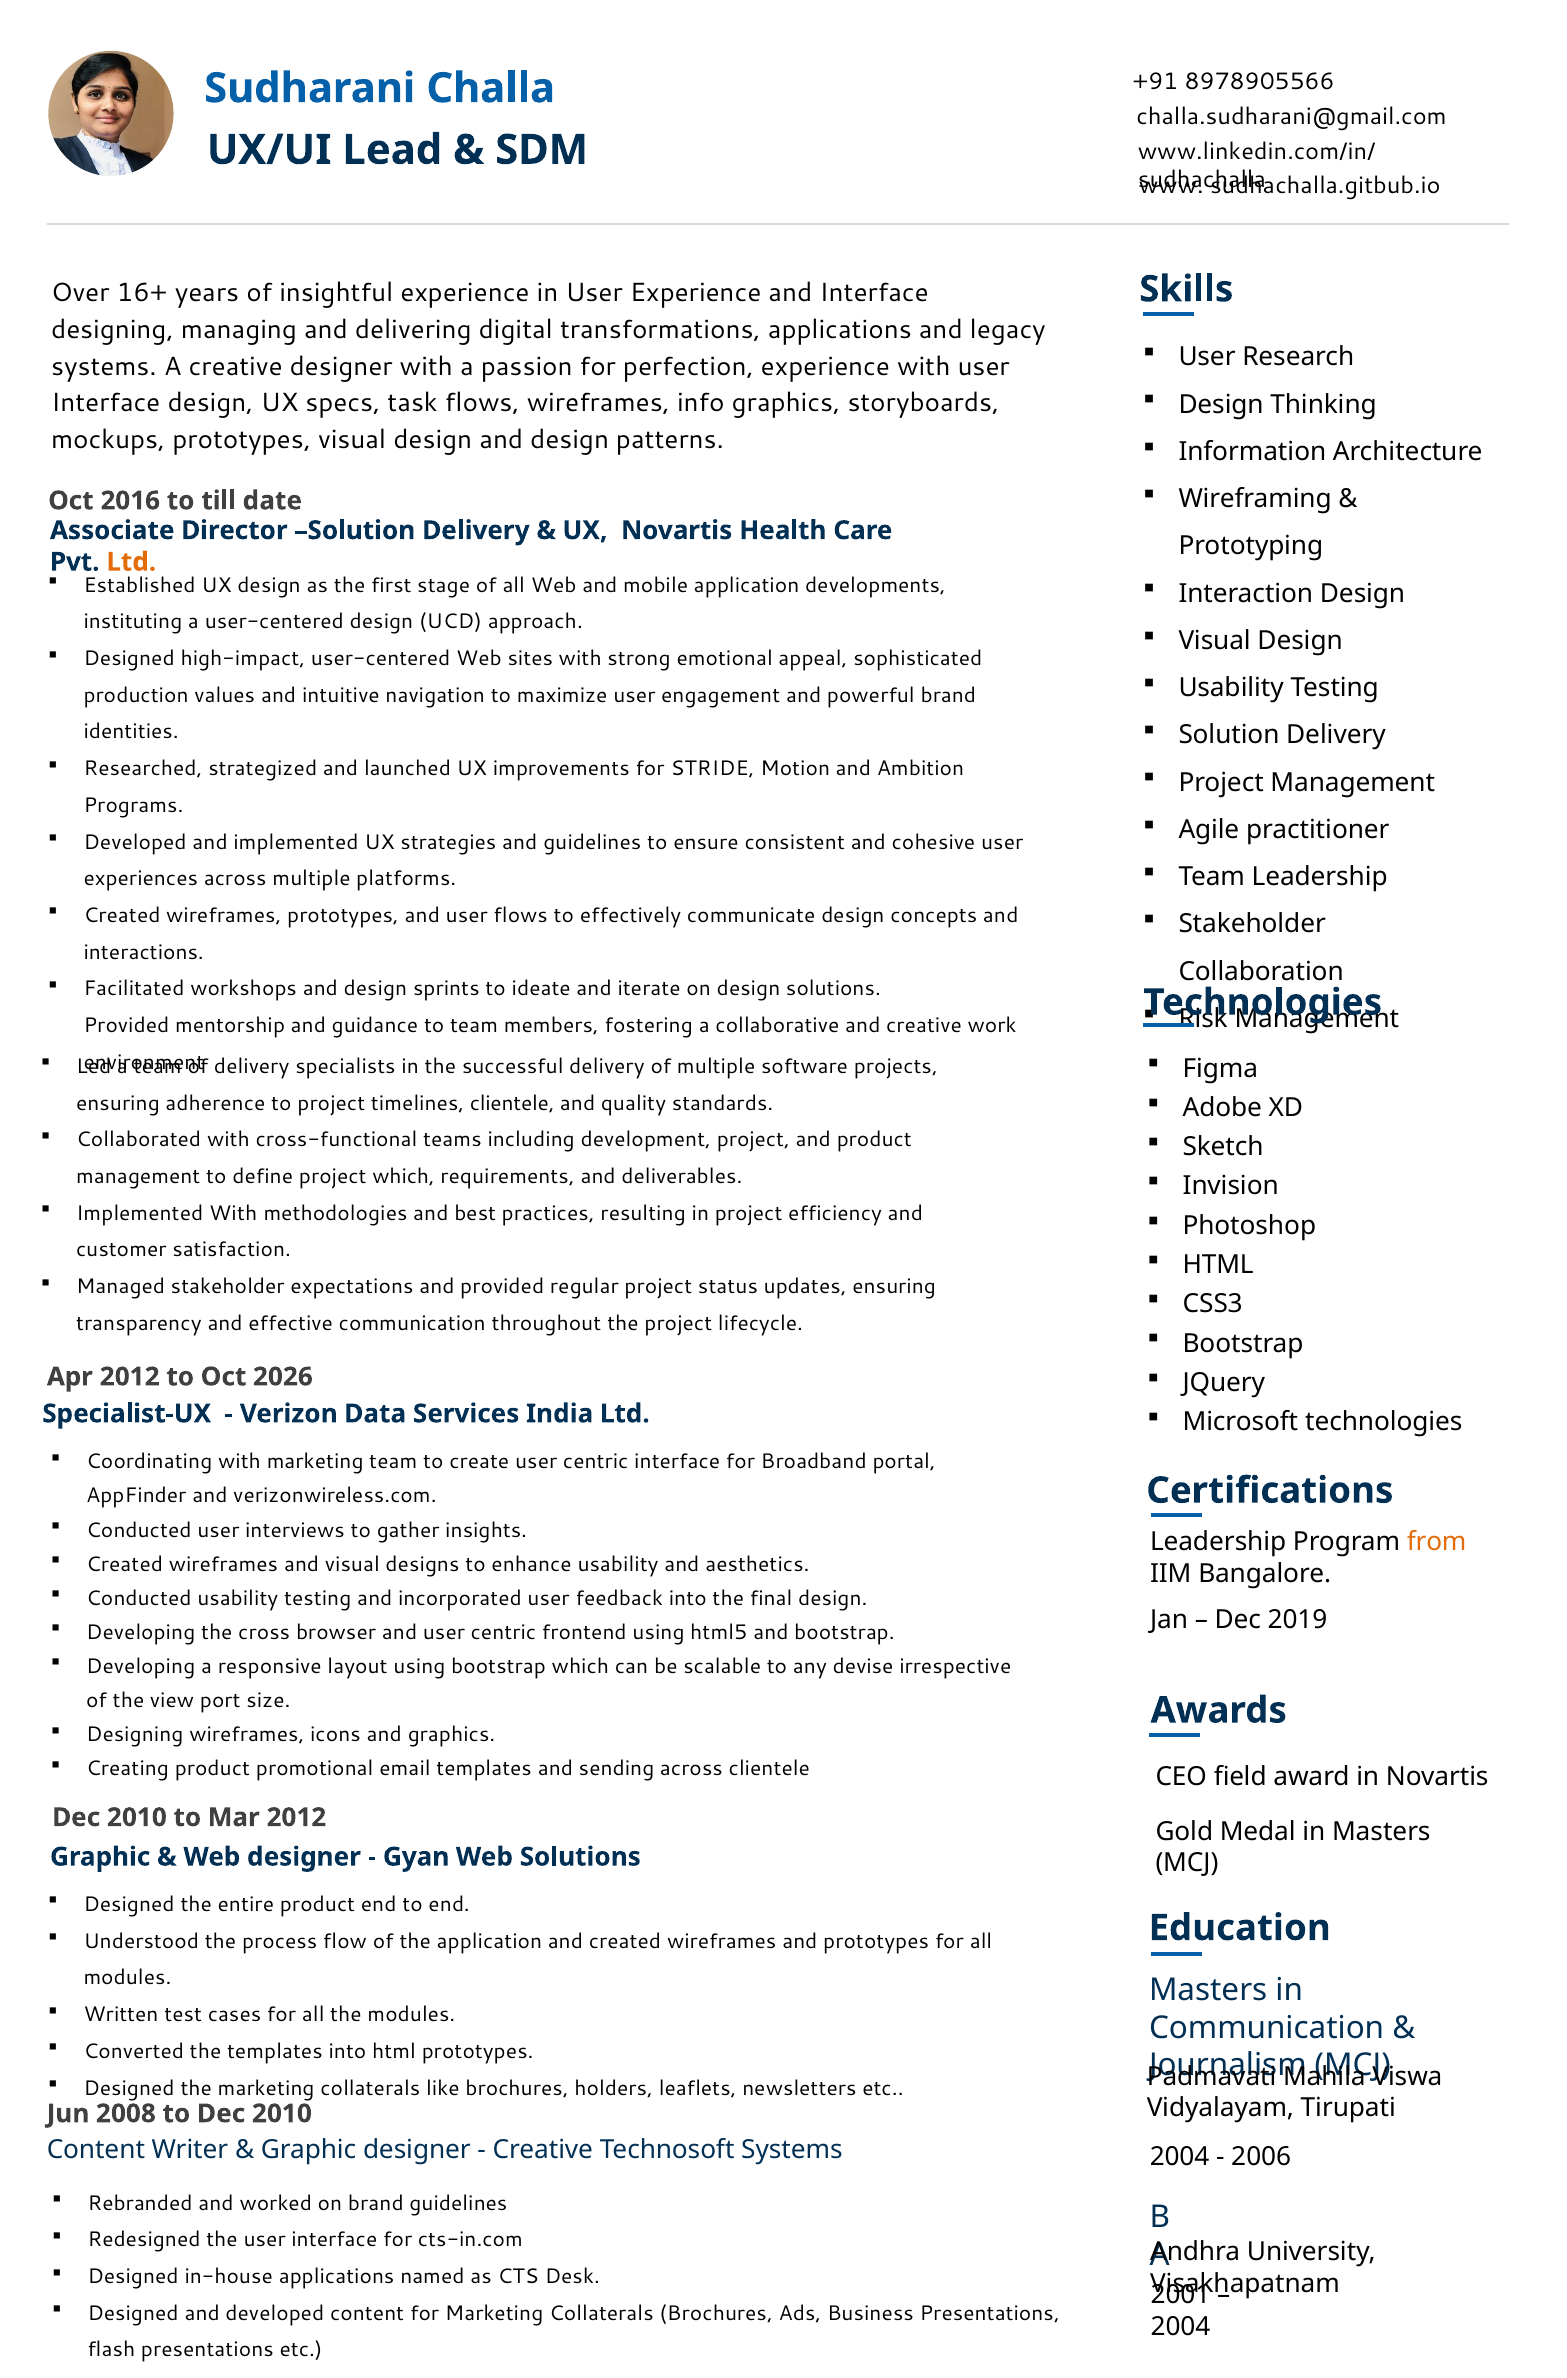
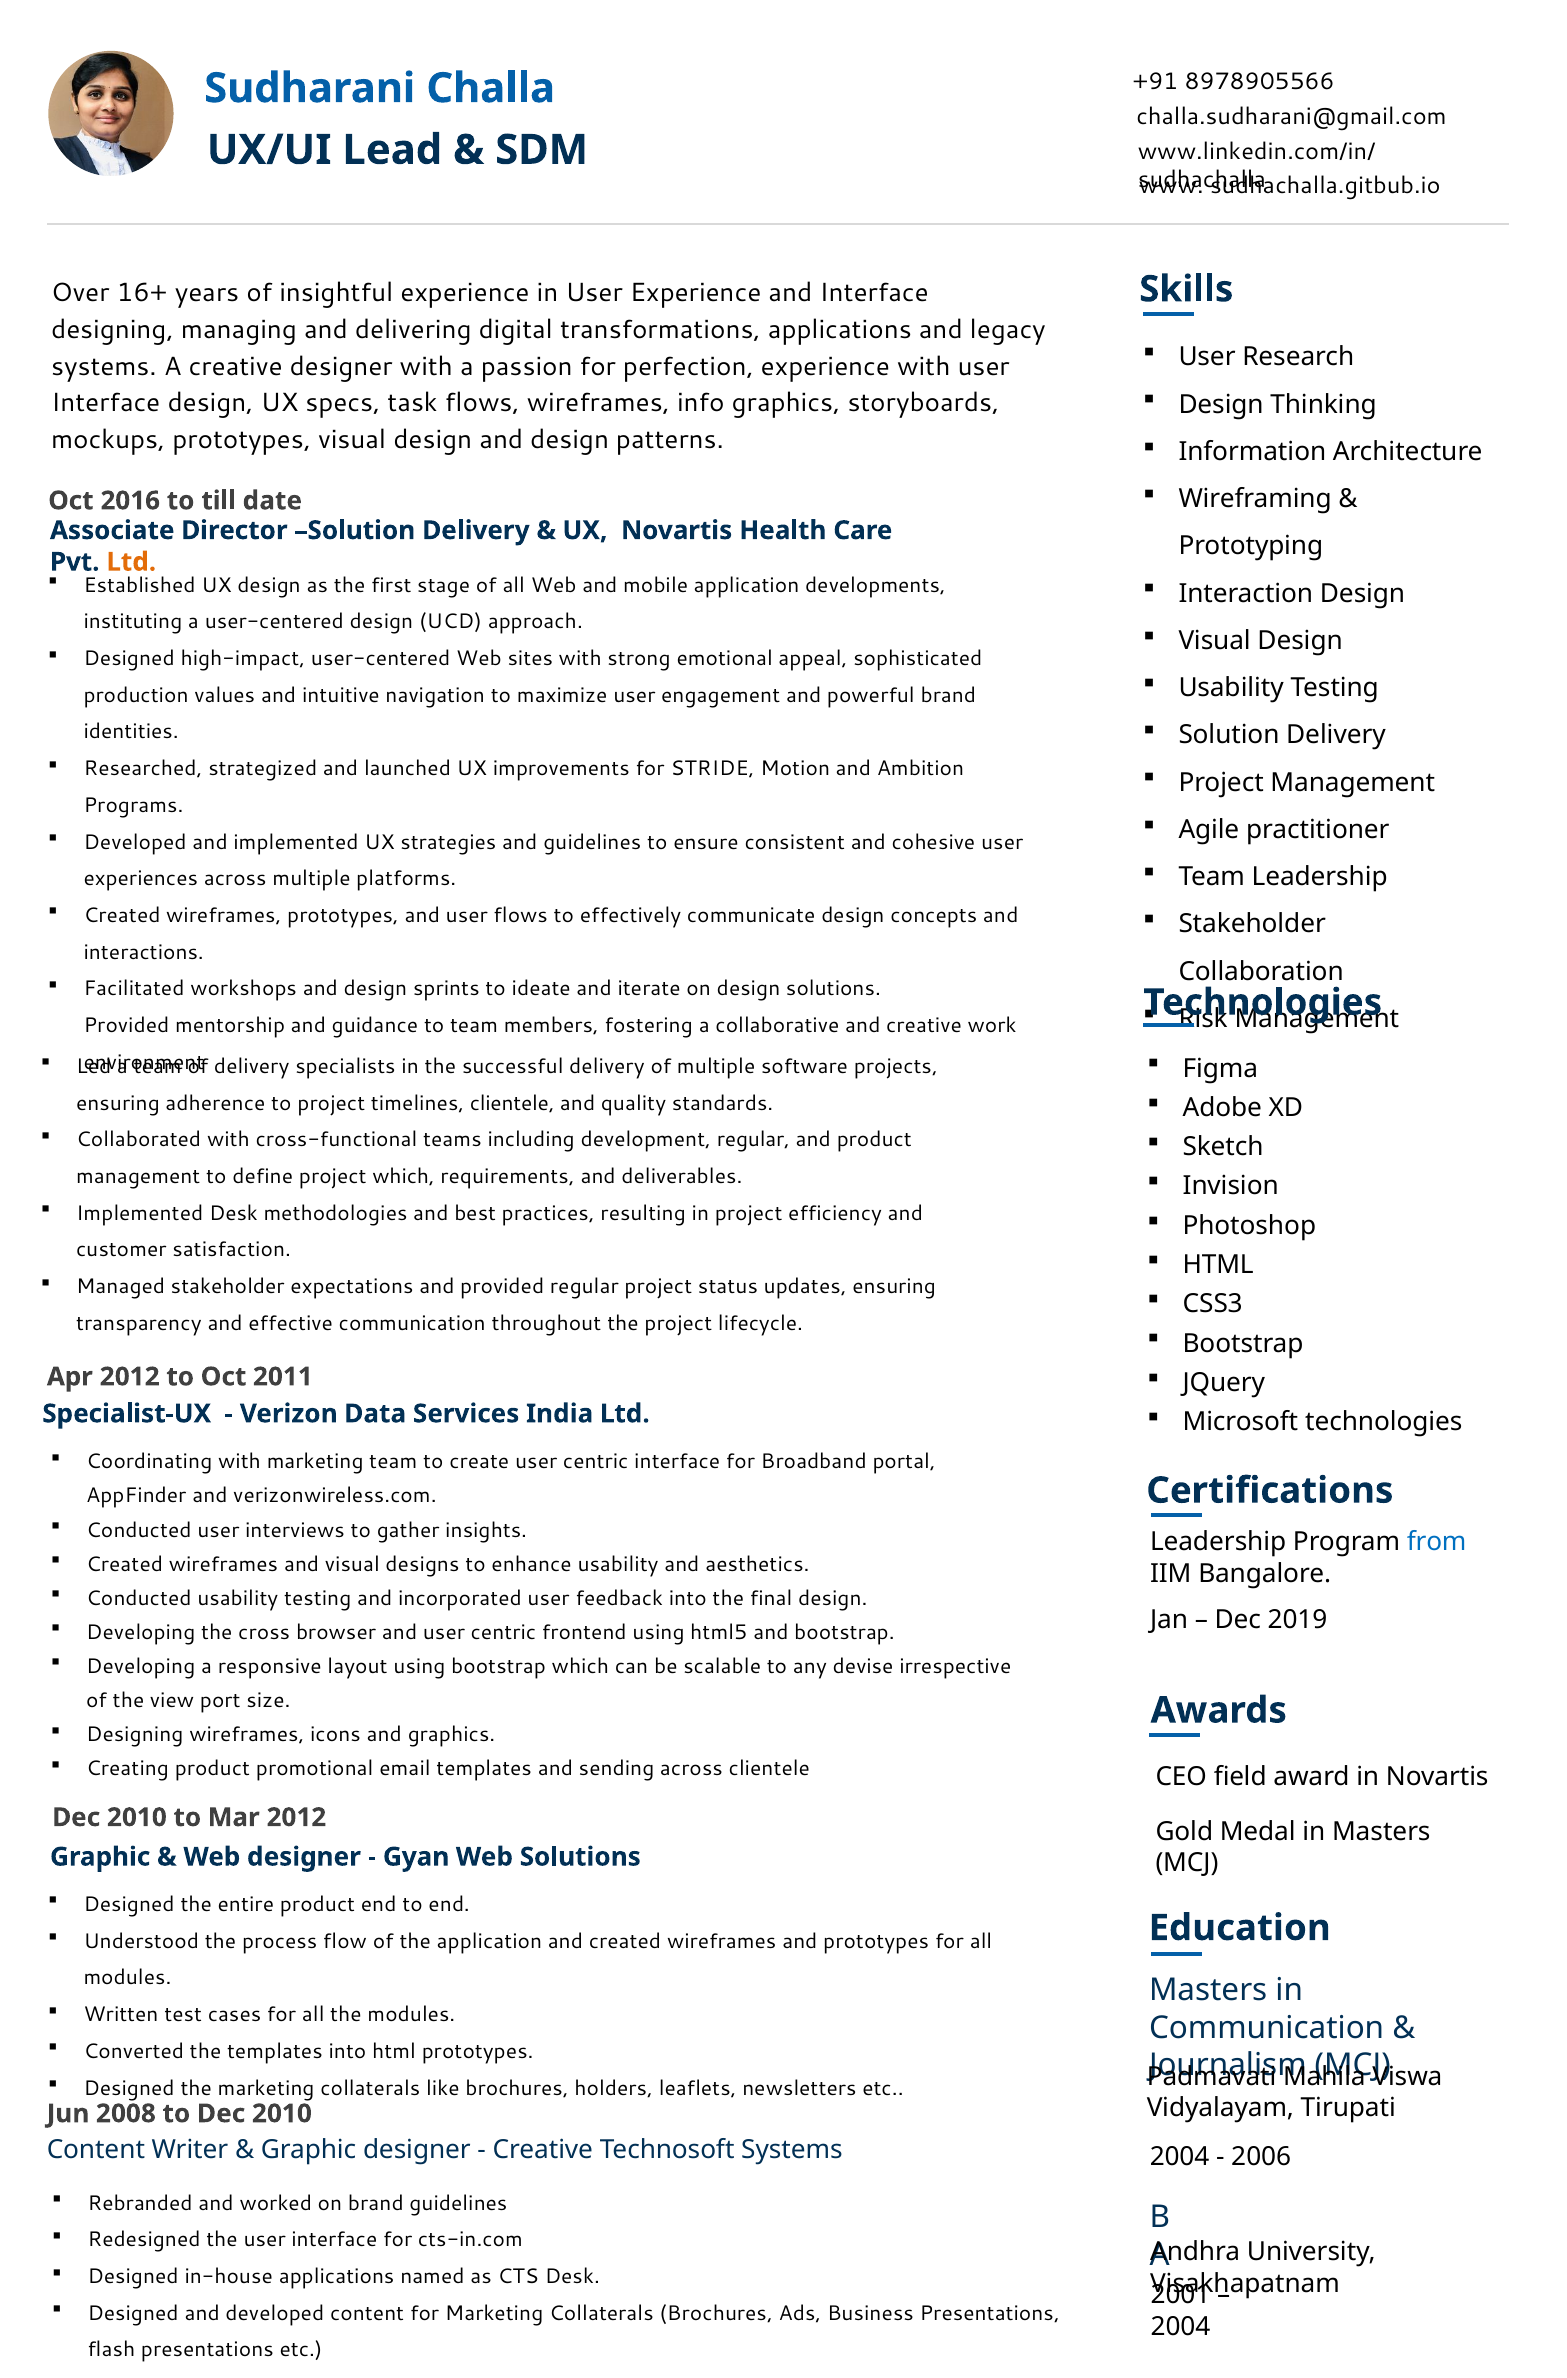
development project: project -> regular
Implemented With: With -> Desk
2026: 2026 -> 2011
from colour: orange -> blue
